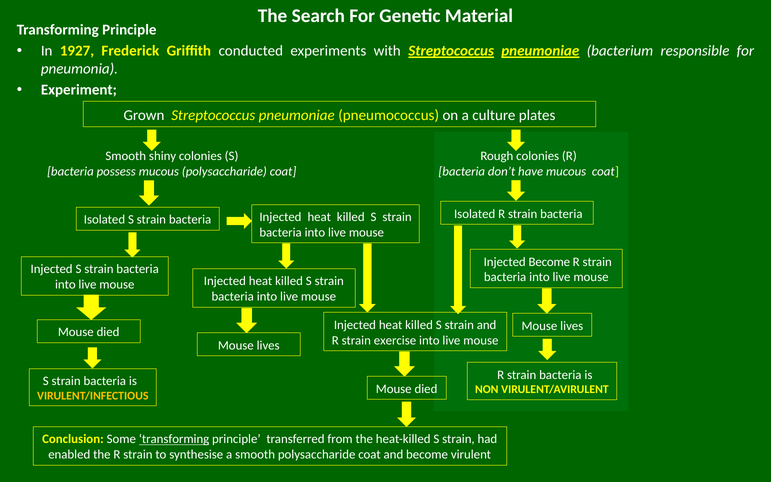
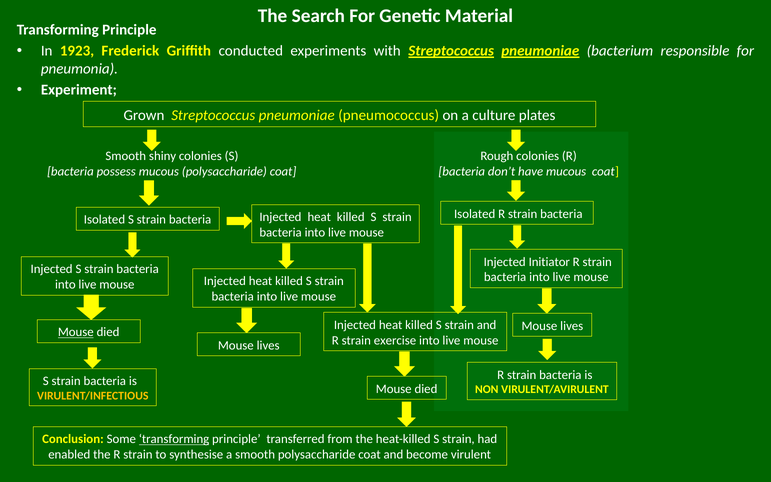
1927: 1927 -> 1923
Injected Become: Become -> Initiator
Mouse at (76, 332) underline: none -> present
